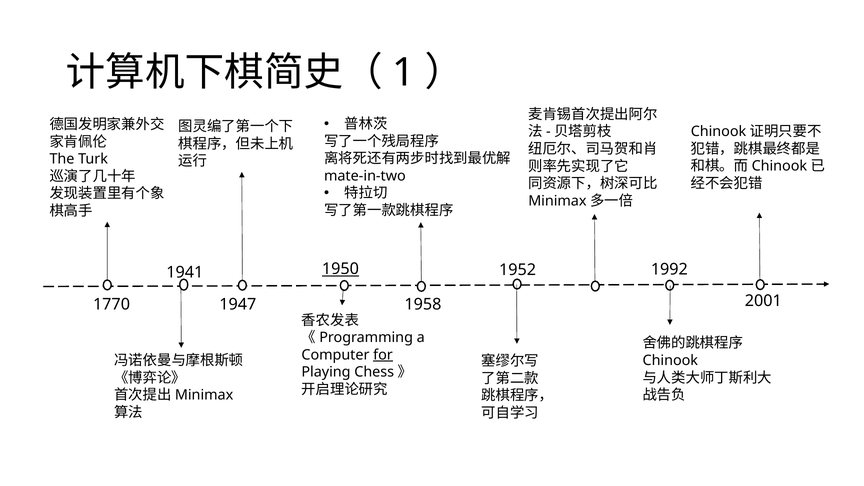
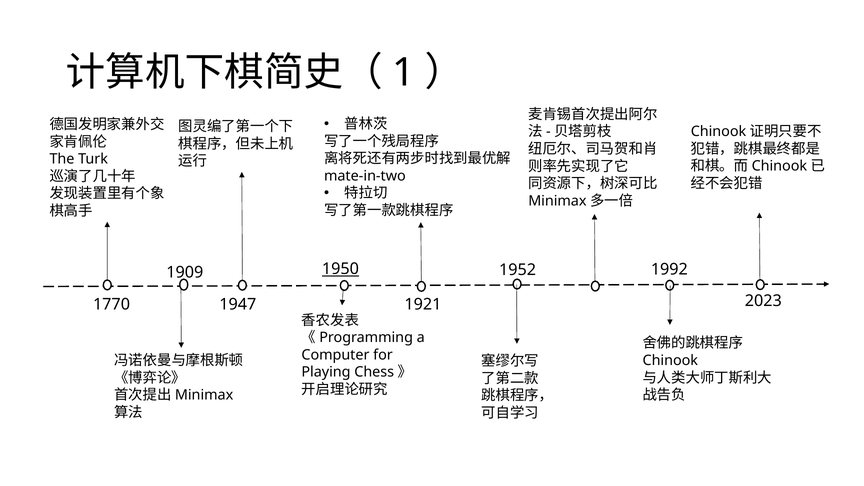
1941: 1941 -> 1909
2001: 2001 -> 2023
1958: 1958 -> 1921
for underline: present -> none
